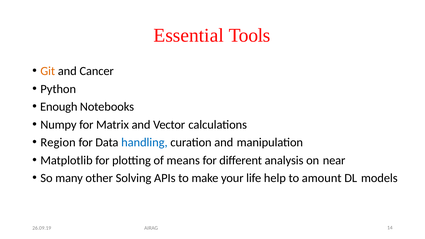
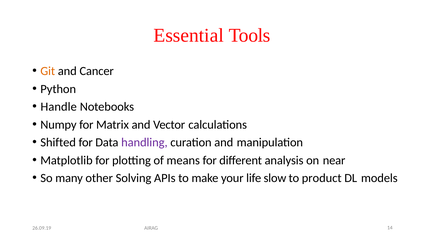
Enough: Enough -> Handle
Region: Region -> Shifted
handling colour: blue -> purple
help: help -> slow
amount: amount -> product
